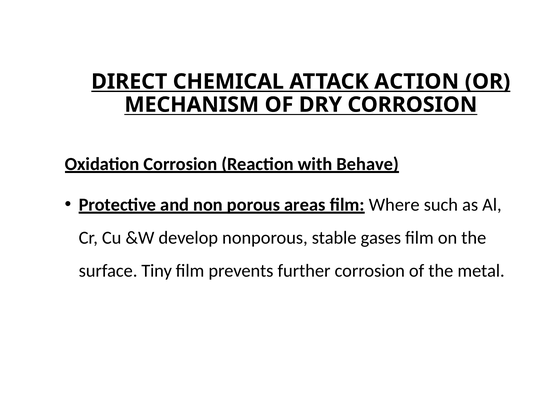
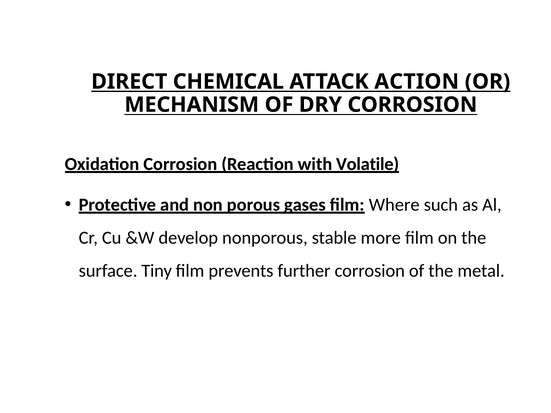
Behave: Behave -> Volatile
areas: areas -> gases
gases: gases -> more
